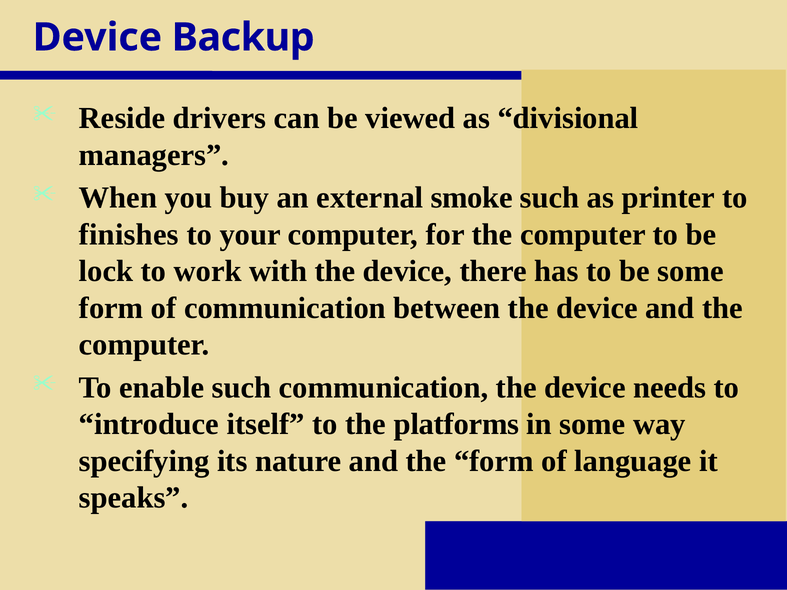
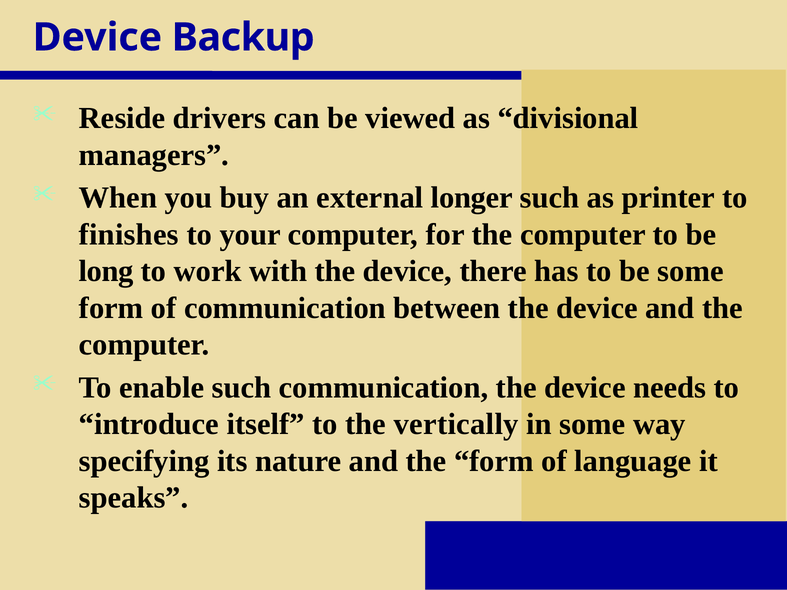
smoke: smoke -> longer
lock: lock -> long
platforms: platforms -> vertically
